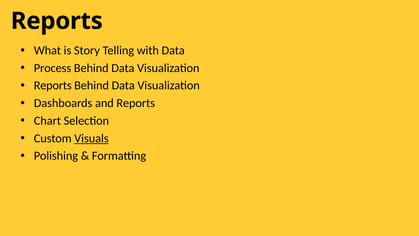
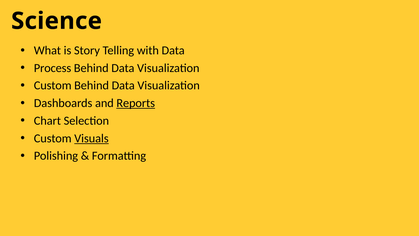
Reports at (57, 21): Reports -> Science
Reports at (53, 86): Reports -> Custom
Reports at (136, 103) underline: none -> present
